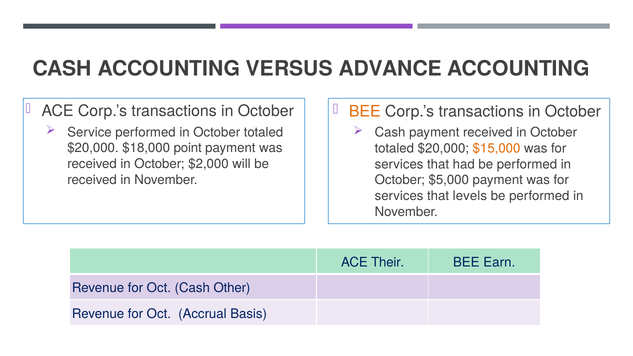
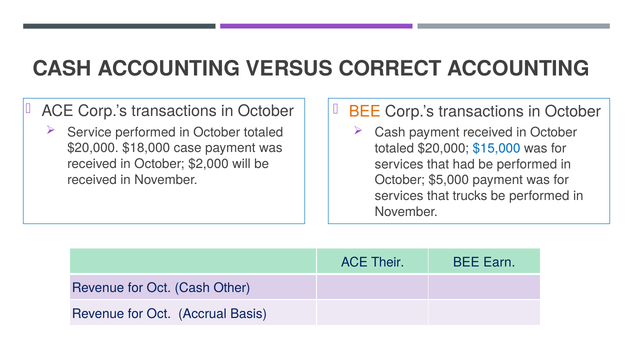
ADVANCE: ADVANCE -> CORRECT
point: point -> case
$15,000 colour: orange -> blue
levels: levels -> trucks
